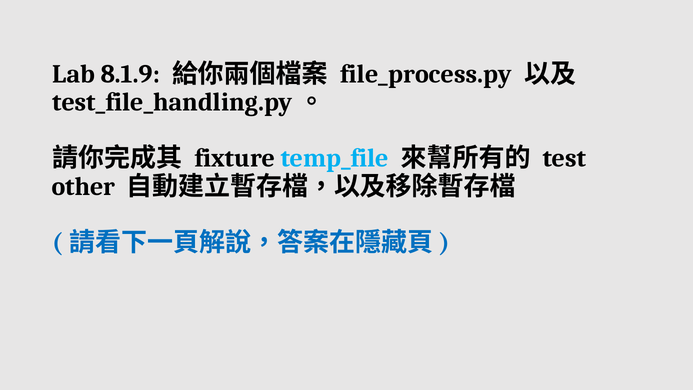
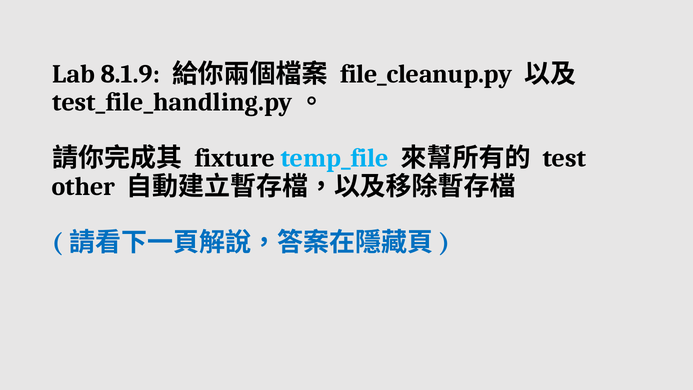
file_process.py: file_process.py -> file_cleanup.py
